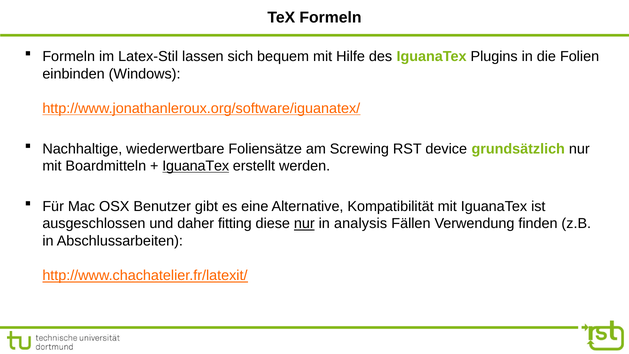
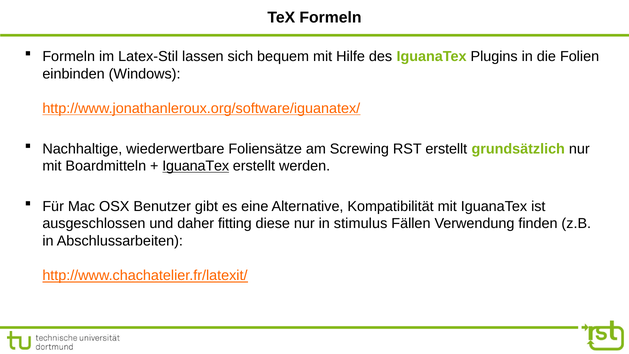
RST device: device -> erstellt
nur at (304, 224) underline: present -> none
analysis: analysis -> stimulus
